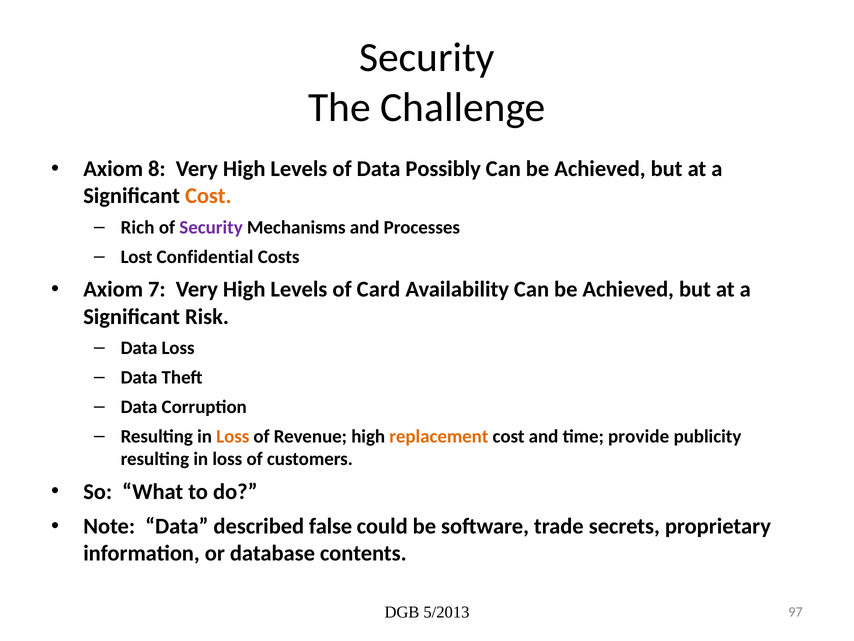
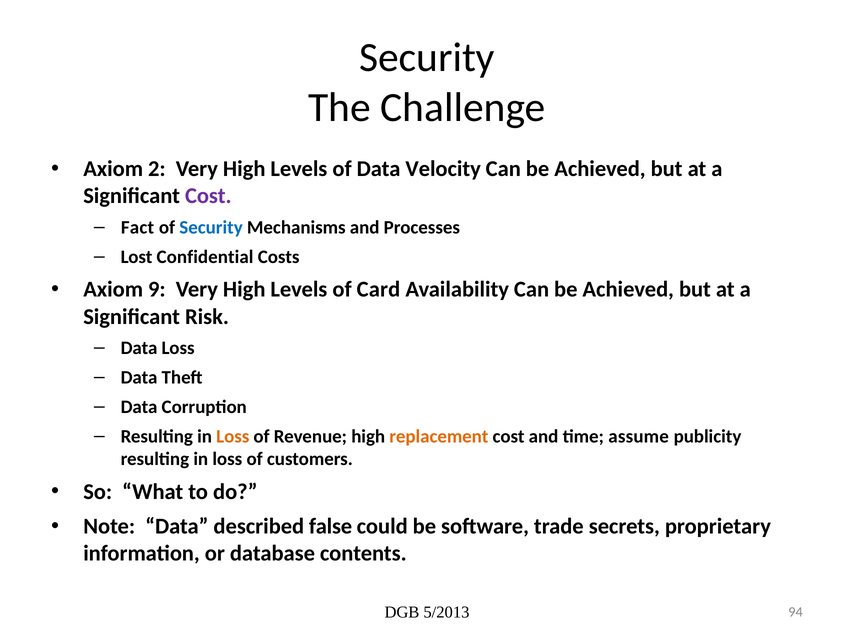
8: 8 -> 2
Possibly: Possibly -> Velocity
Cost at (208, 196) colour: orange -> purple
Rich: Rich -> Fact
Security at (211, 227) colour: purple -> blue
7: 7 -> 9
provide: provide -> assume
97: 97 -> 94
